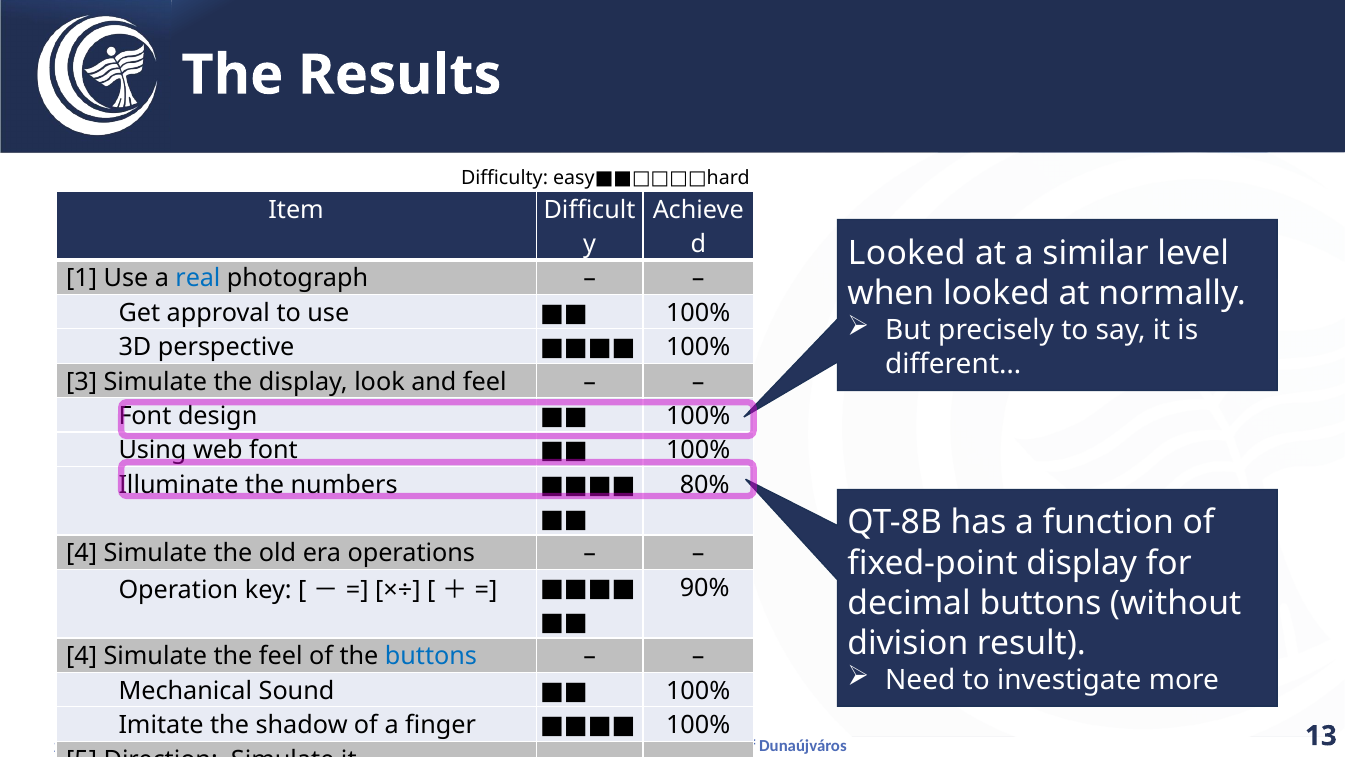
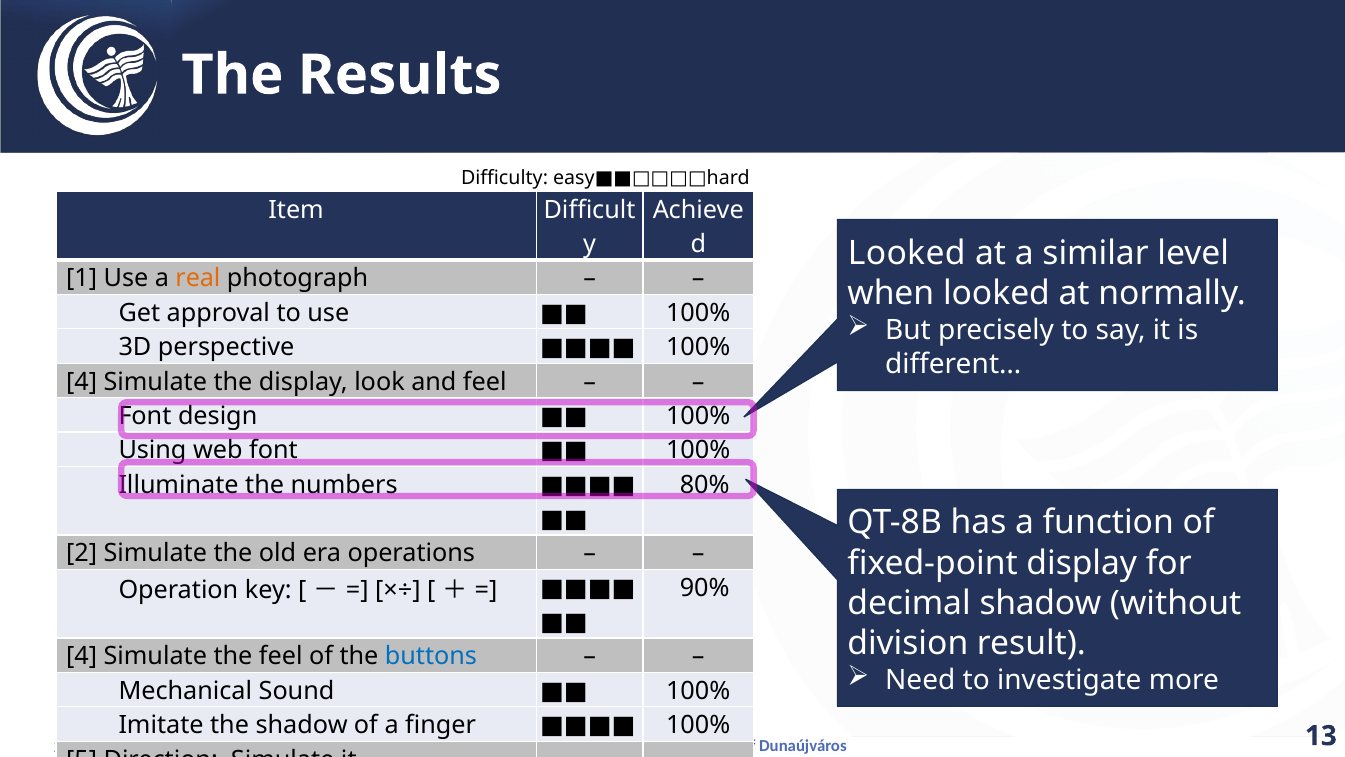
real colour: blue -> orange
3 at (82, 382): 3 -> 4
4 at (82, 553): 4 -> 2
decimal buttons: buttons -> shadow
